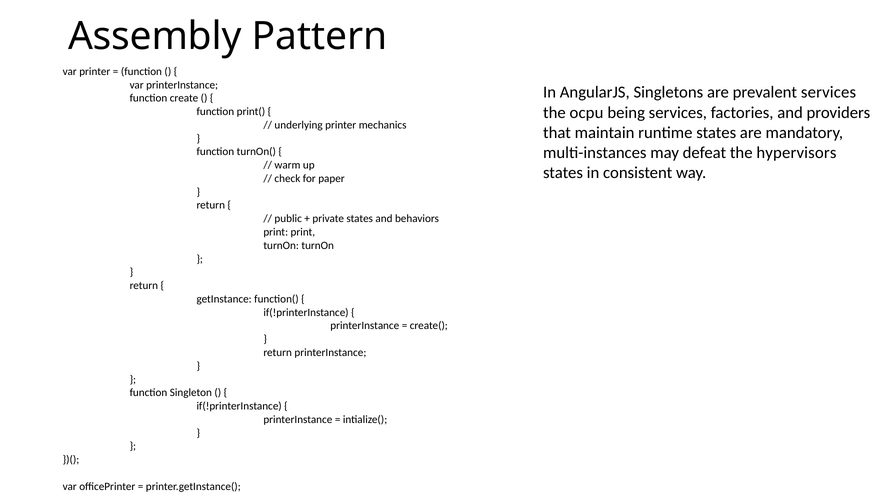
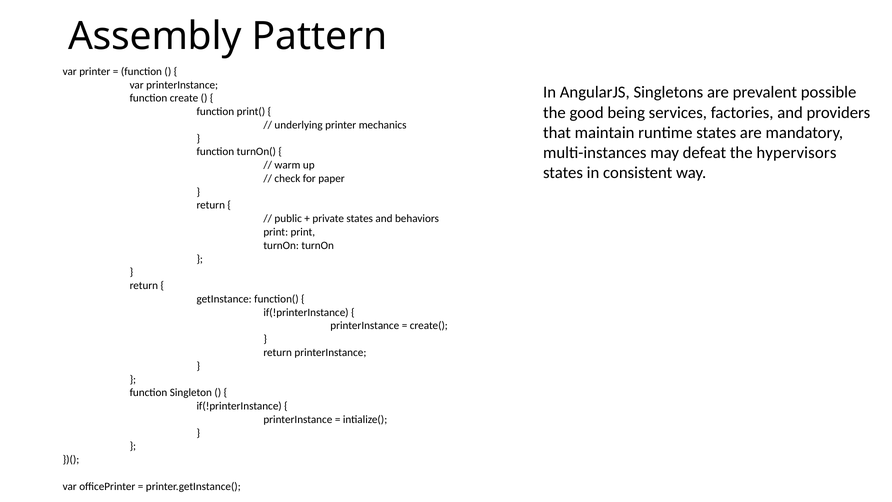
prevalent services: services -> possible
ocpu: ocpu -> good
